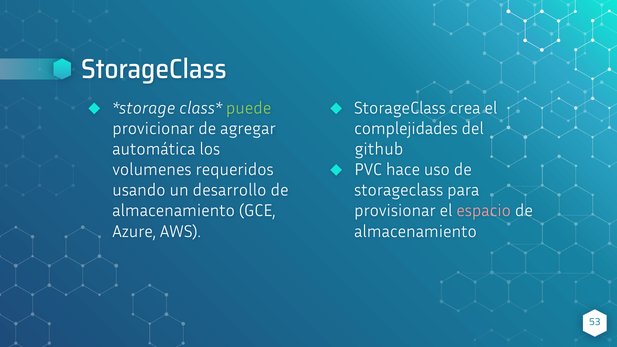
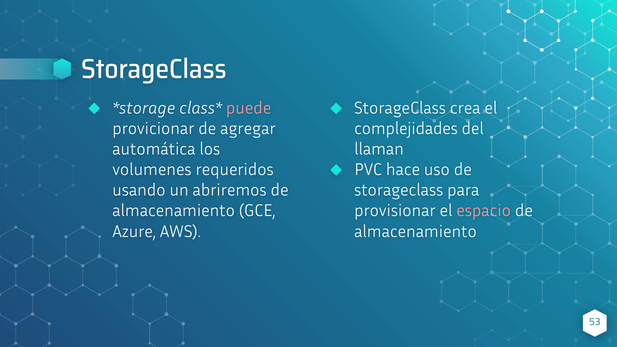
puede colour: light green -> pink
github: github -> llaman
desarrollo: desarrollo -> abriremos
